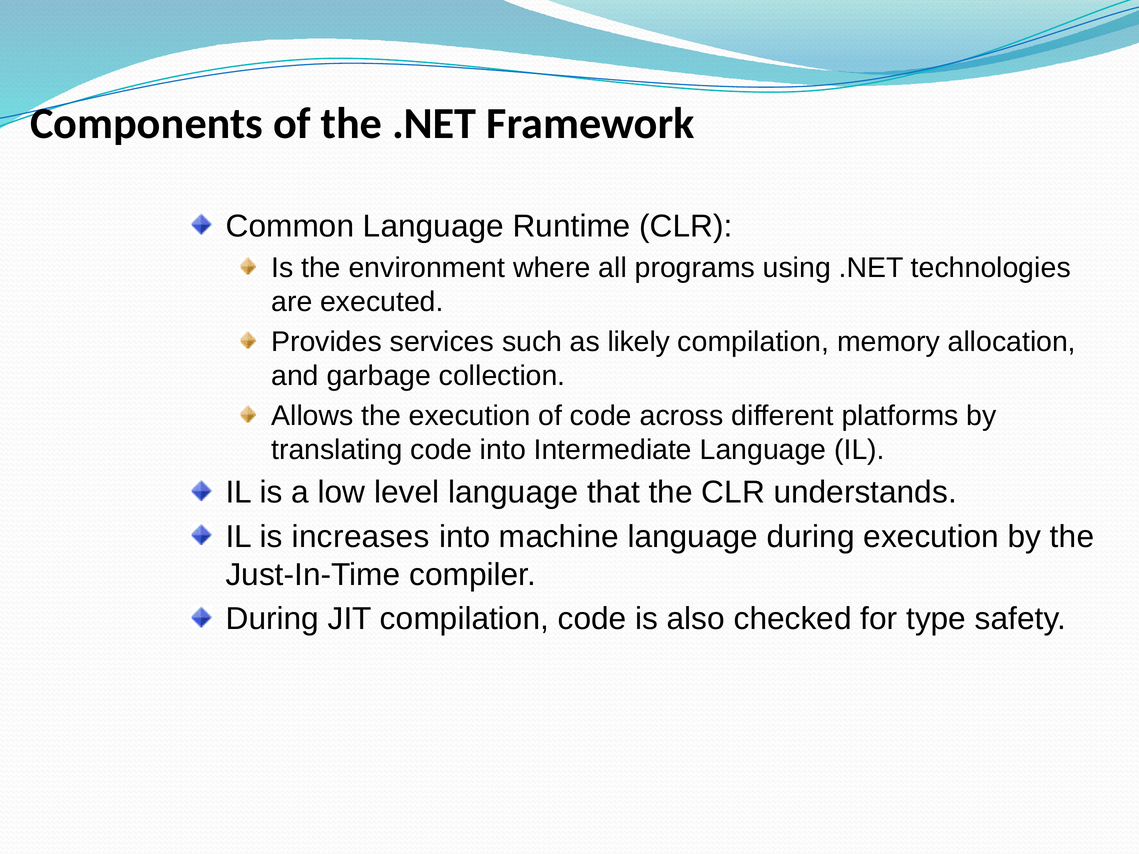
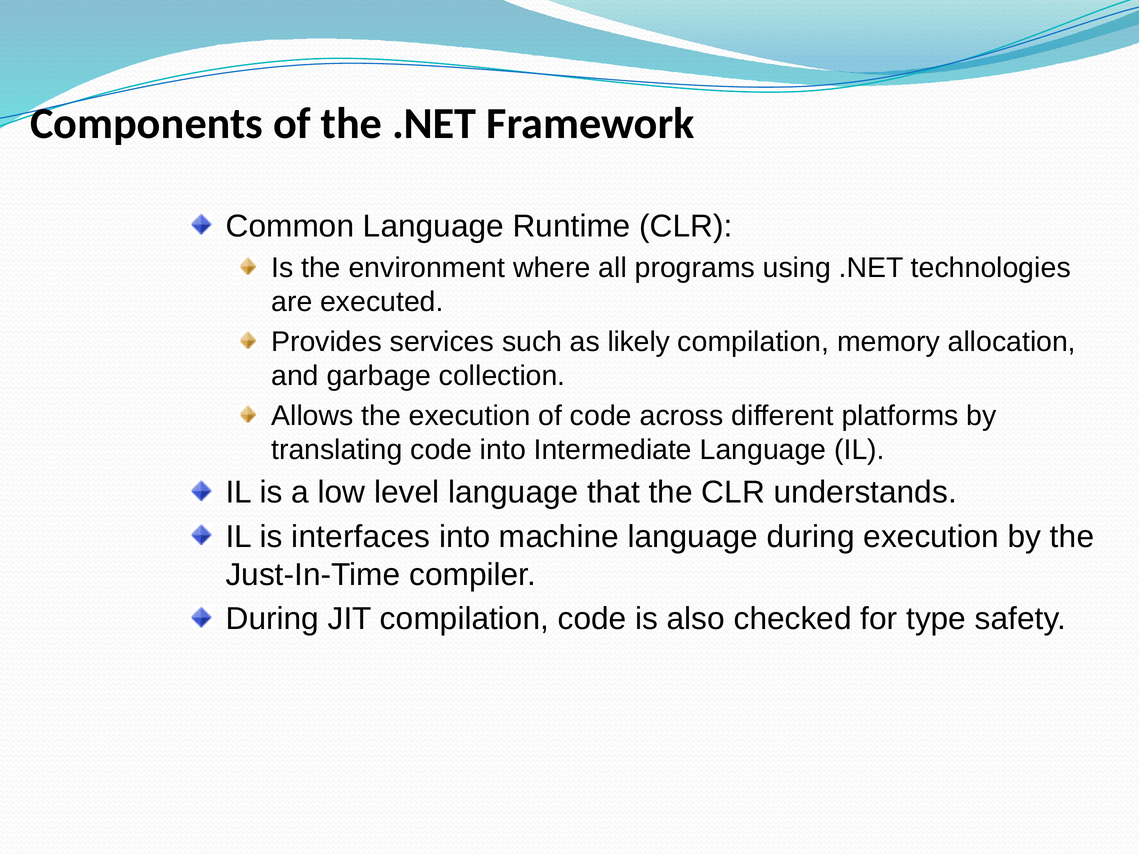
increases: increases -> interfaces
